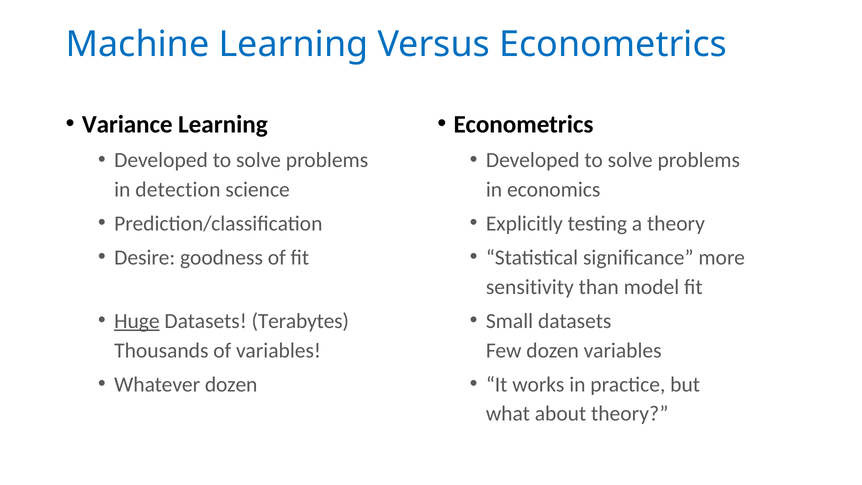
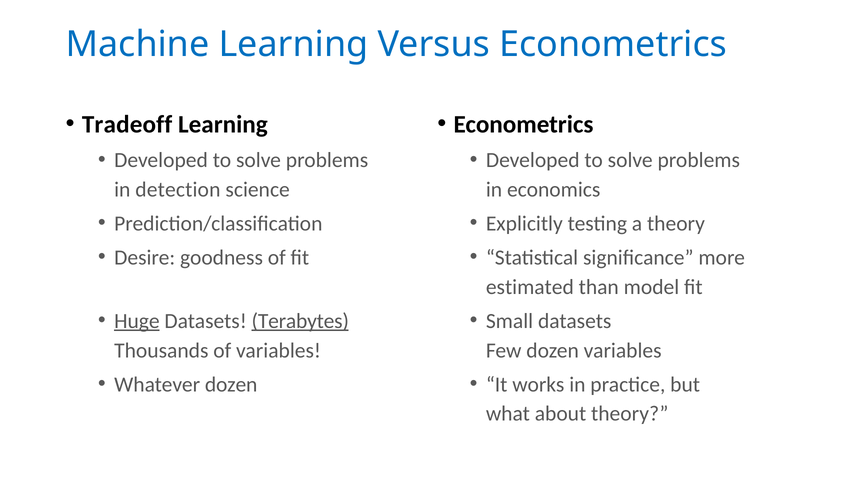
Variance: Variance -> Tradeoff
sensitivity: sensitivity -> estimated
Terabytes underline: none -> present
